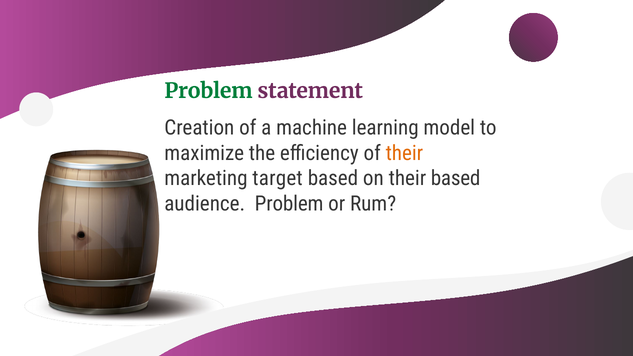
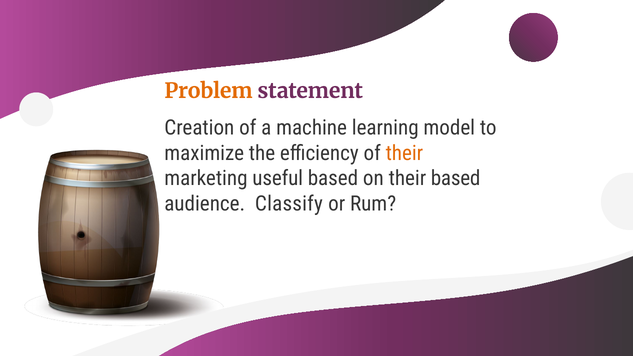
Problem at (208, 91) colour: green -> orange
target: target -> useful
audience Problem: Problem -> Classify
